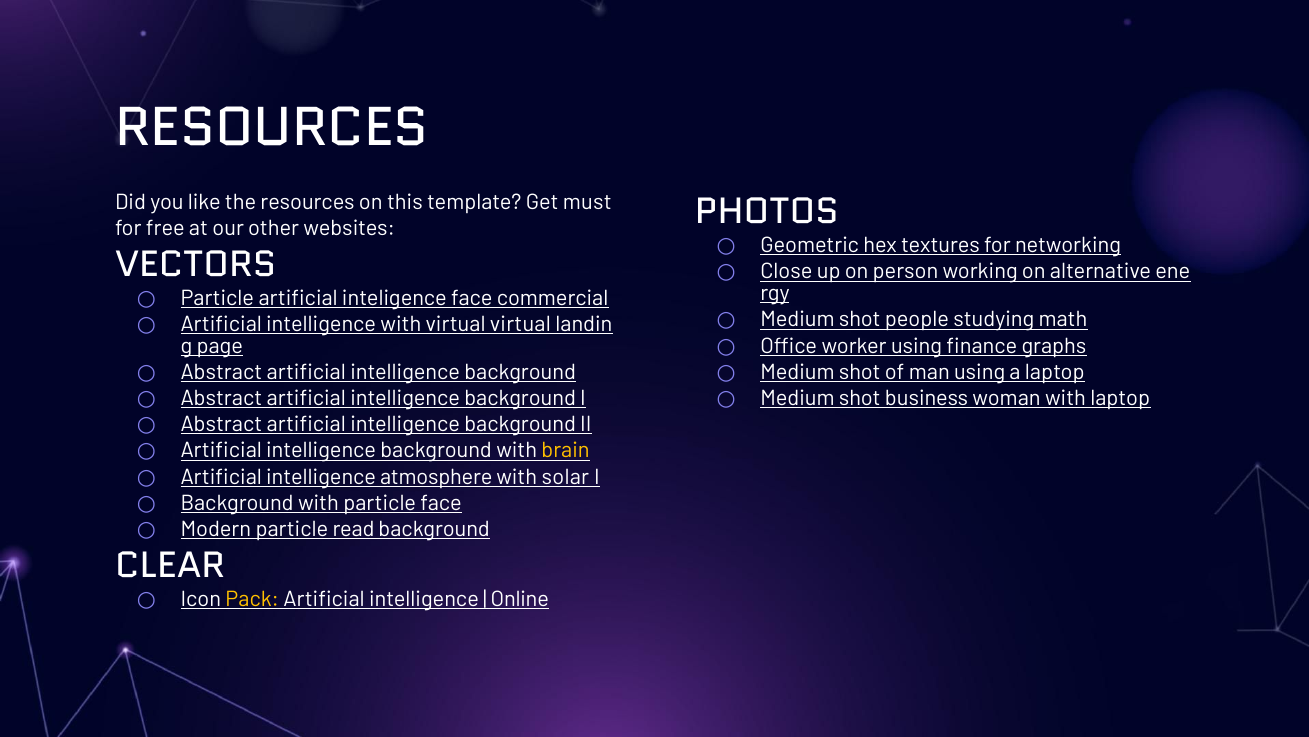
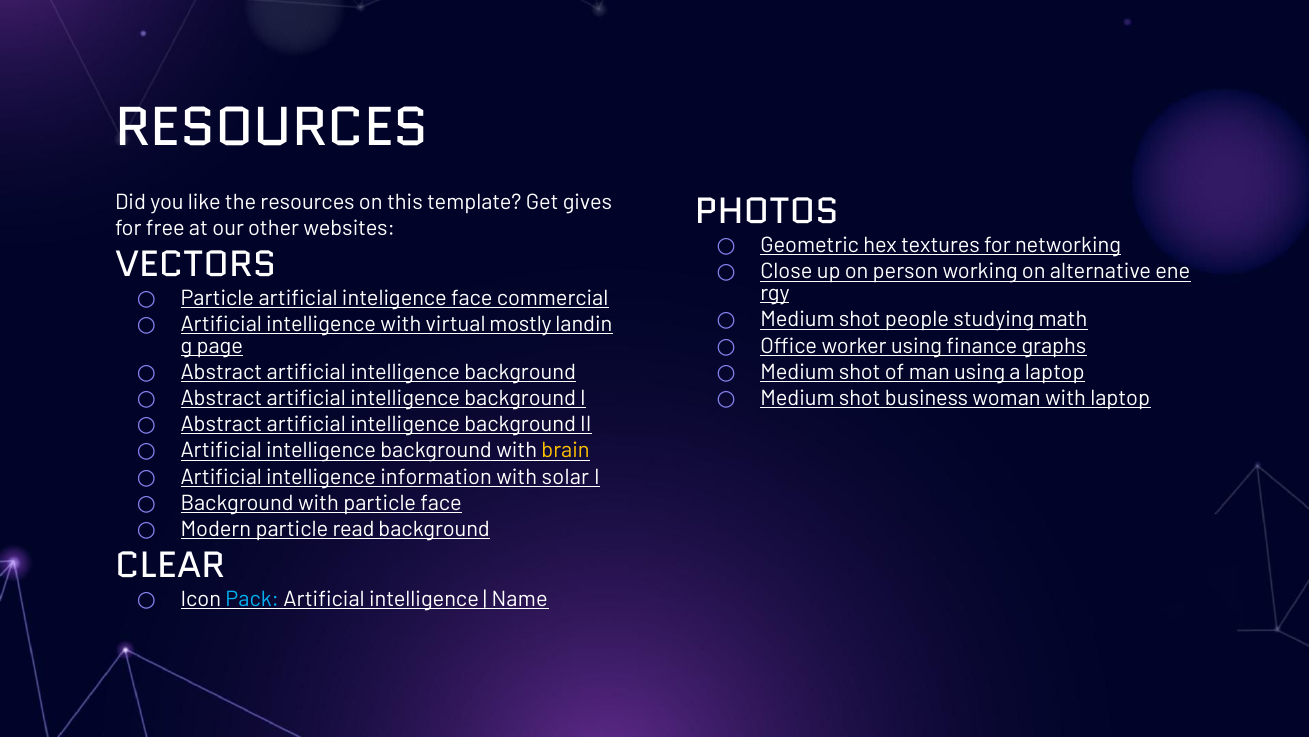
must: must -> gives
virtual virtual: virtual -> mostly
atmosphere: atmosphere -> information
Pack colour: yellow -> light blue
Online: Online -> Name
